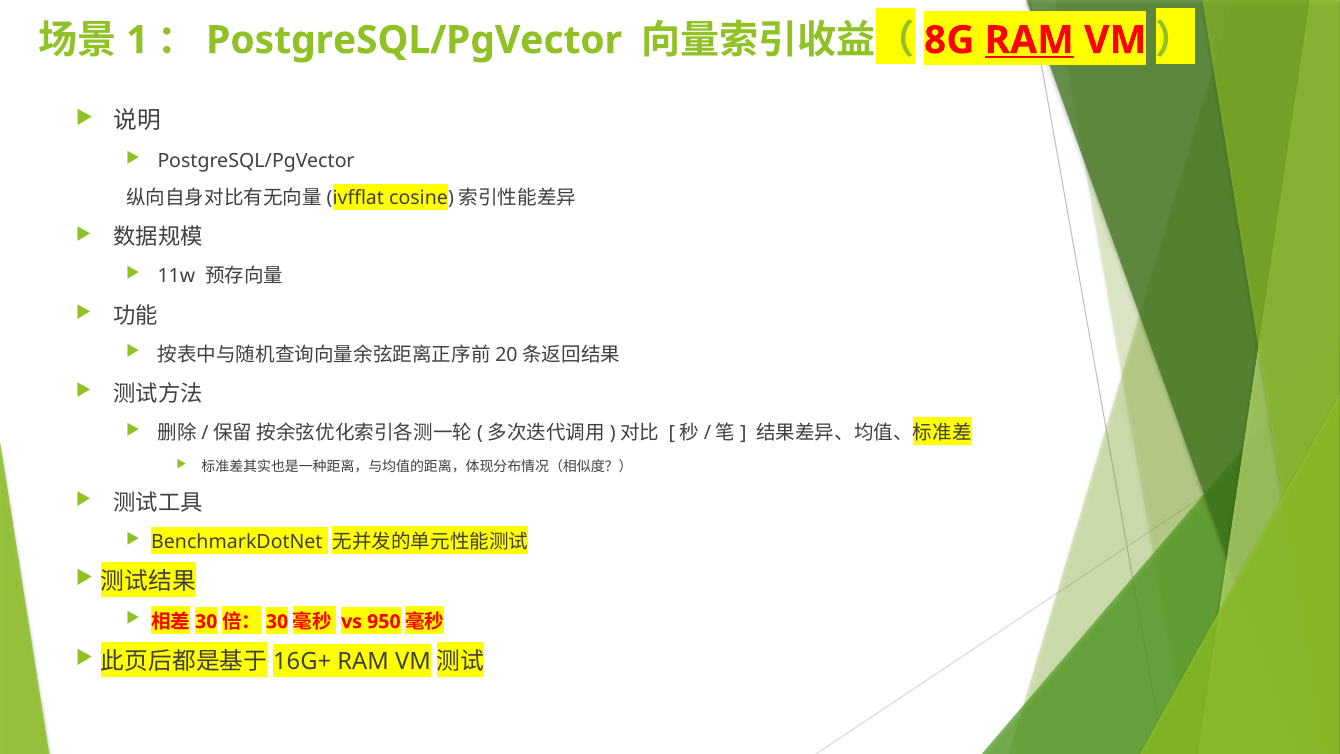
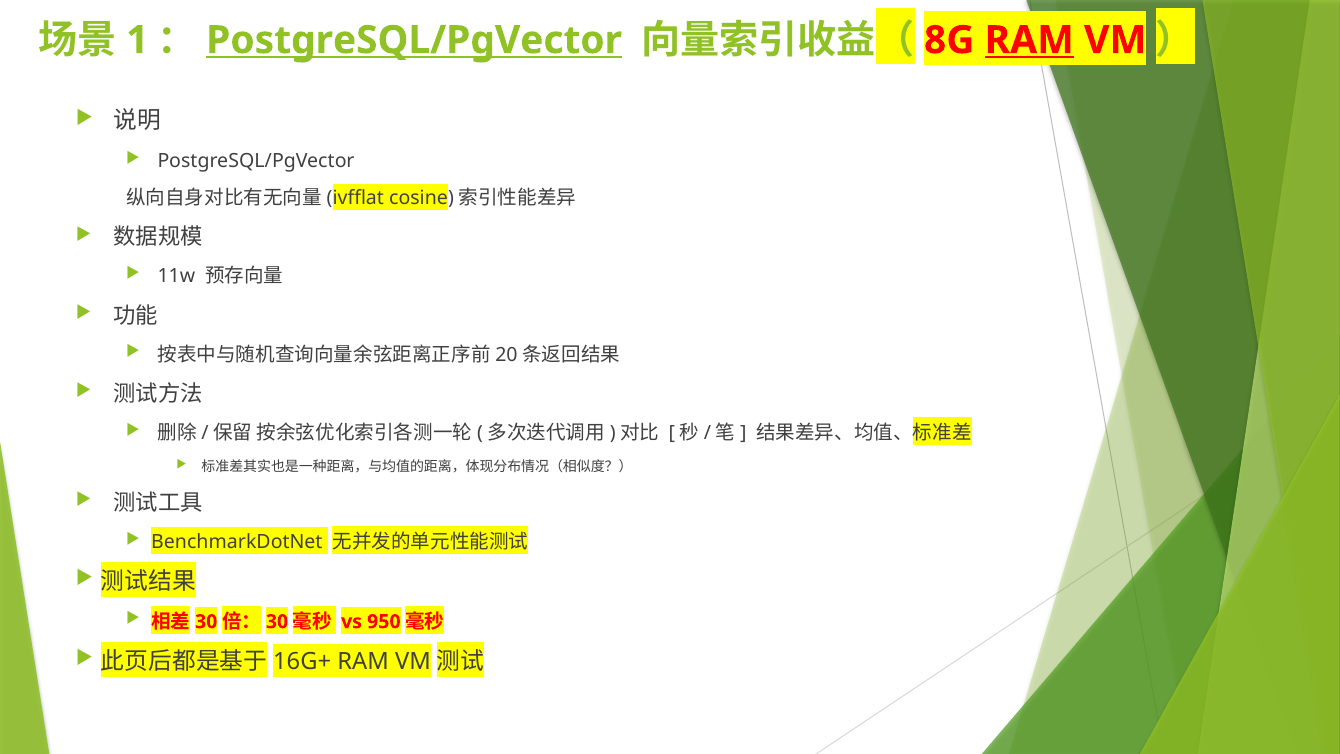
PostgreSQL/PgVector at (414, 40) underline: none -> present
